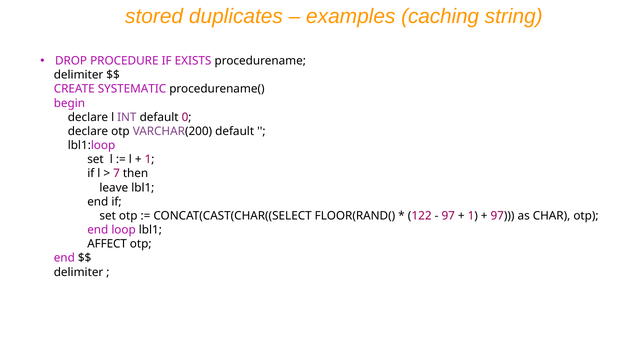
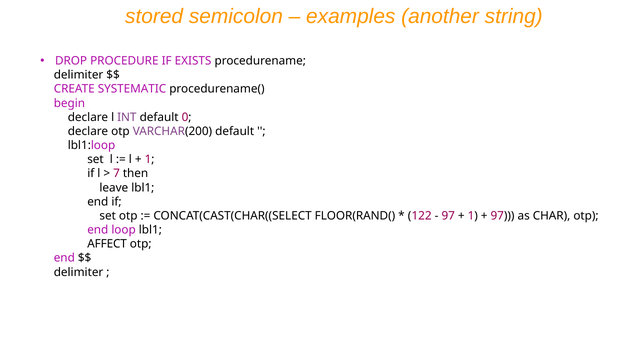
duplicates: duplicates -> semicolon
caching: caching -> another
